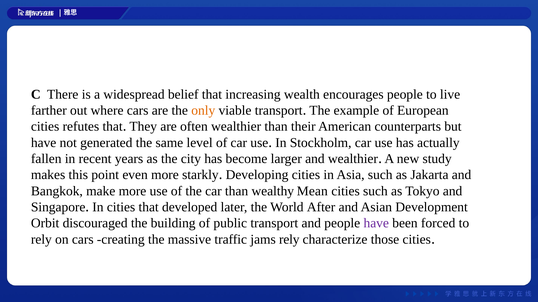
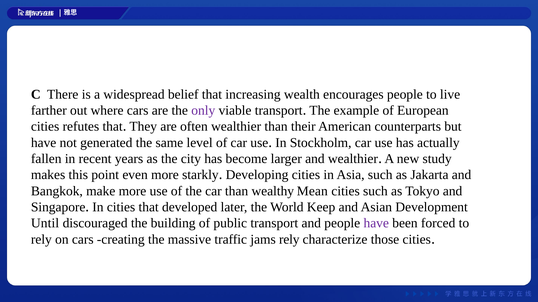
only colour: orange -> purple
After: After -> Keep
Orbit: Orbit -> Until
